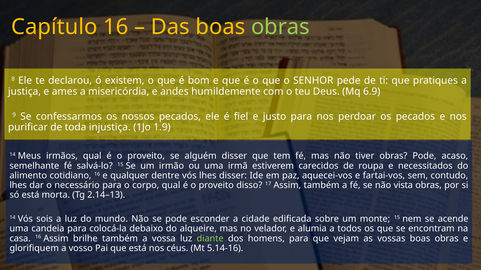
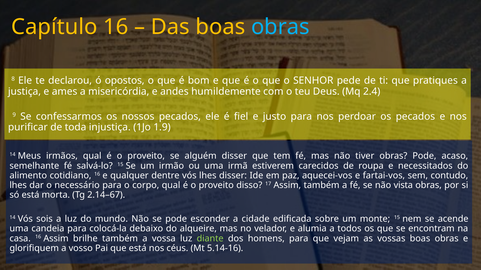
obras at (280, 27) colour: light green -> light blue
existem: existem -> opostos
6.9: 6.9 -> 2.4
2.14–13: 2.14–13 -> 2.14–67
